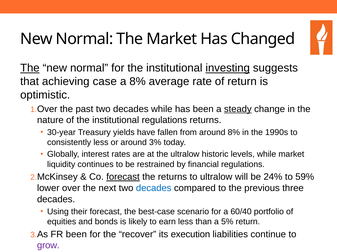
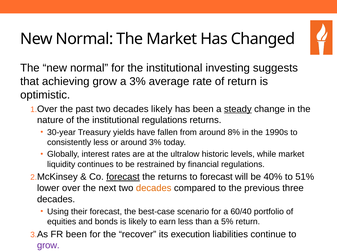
The at (30, 68) underline: present -> none
investing underline: present -> none
achieving case: case -> grow
a 8%: 8% -> 3%
decades while: while -> likely
to ultralow: ultralow -> forecast
24%: 24% -> 40%
59%: 59% -> 51%
decades at (154, 189) colour: blue -> orange
